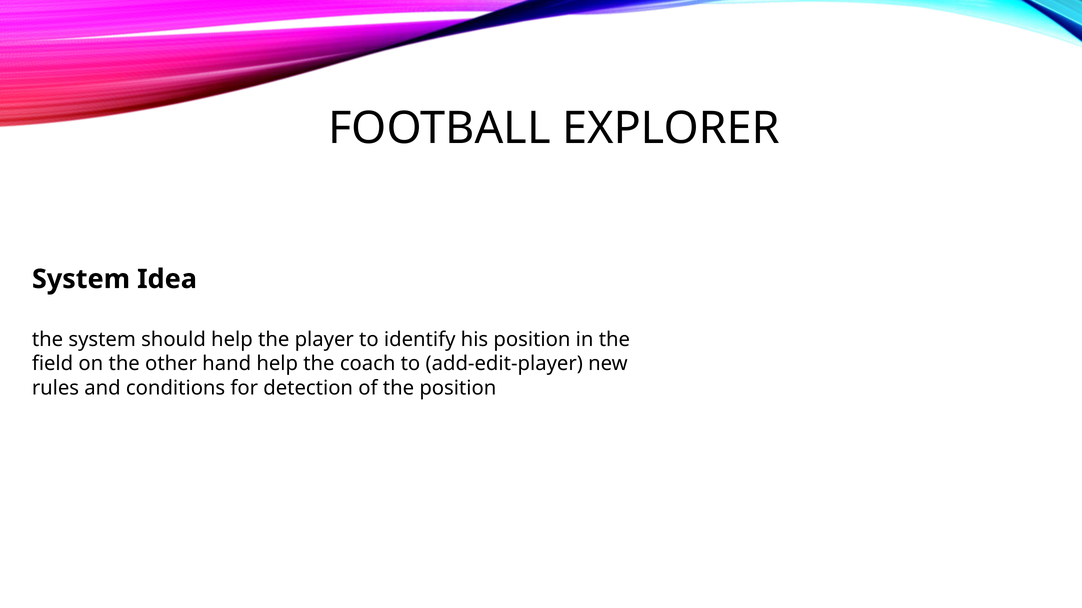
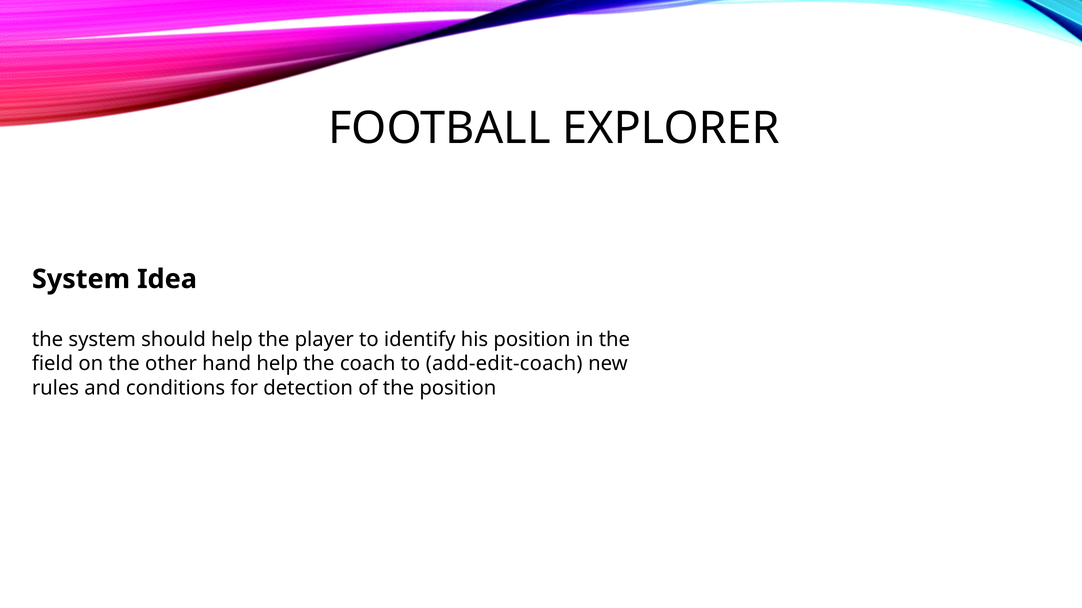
add-edit-player: add-edit-player -> add-edit-coach
